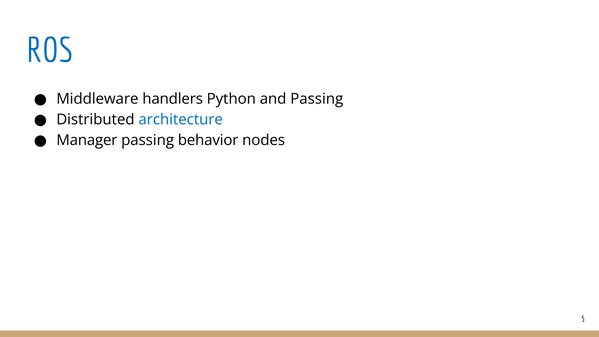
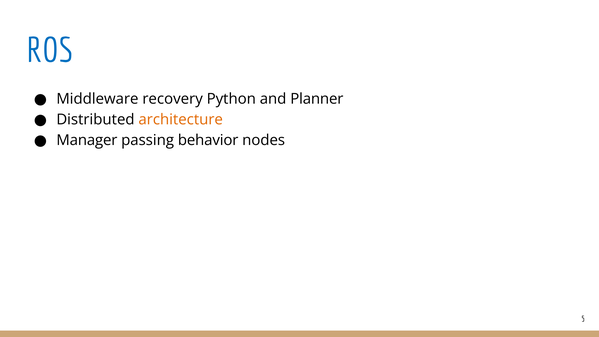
handlers: handlers -> recovery
and Passing: Passing -> Planner
architecture colour: blue -> orange
